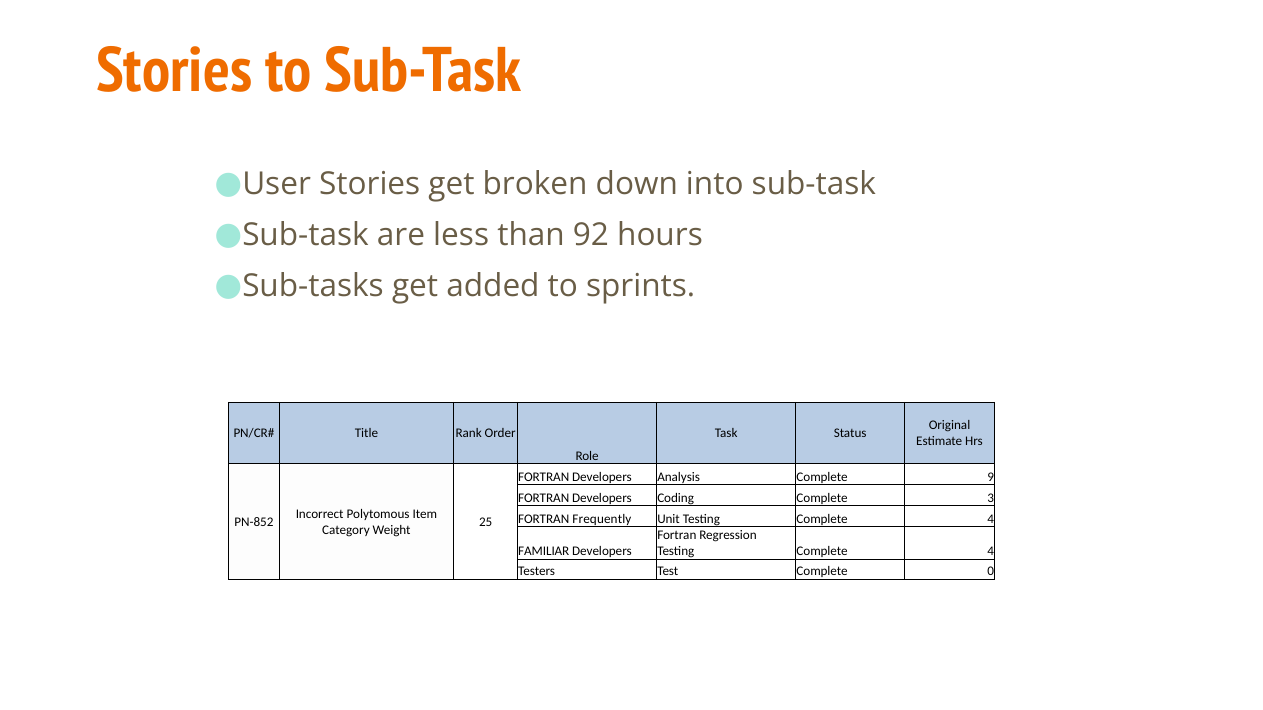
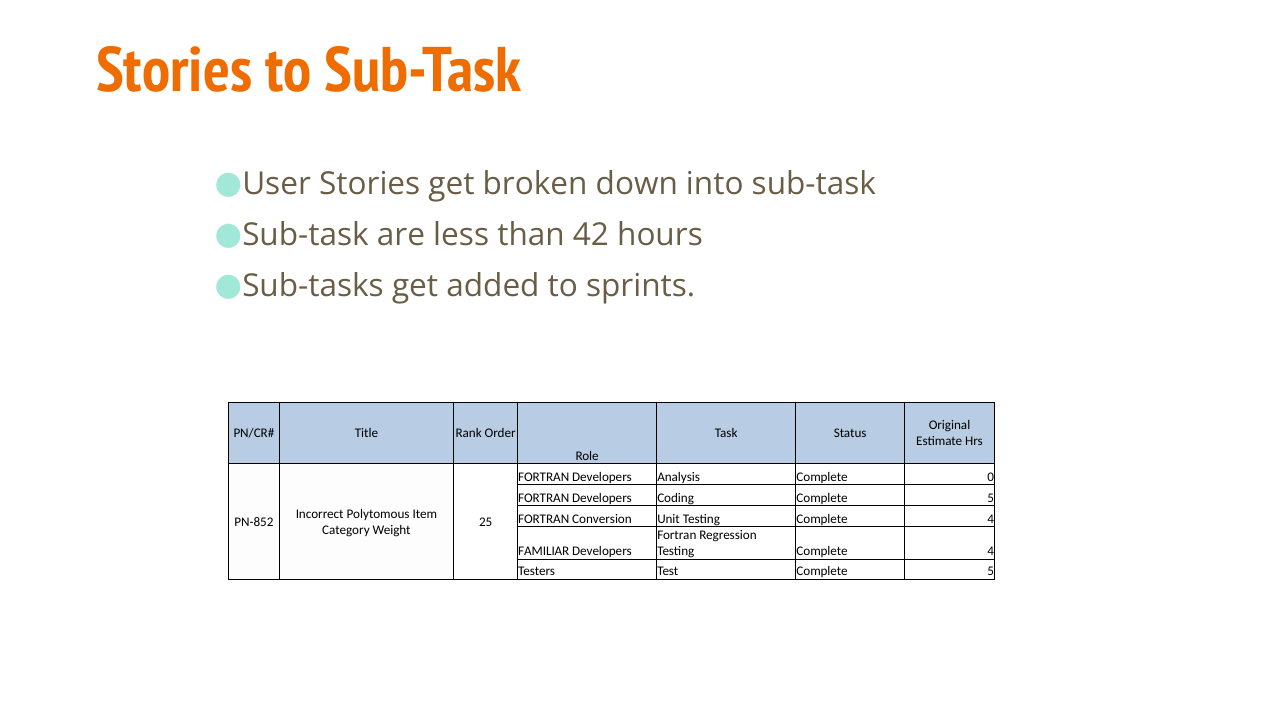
92: 92 -> 42
9: 9 -> 0
Coding Complete 3: 3 -> 5
Frequently: Frequently -> Conversion
Test Complete 0: 0 -> 5
